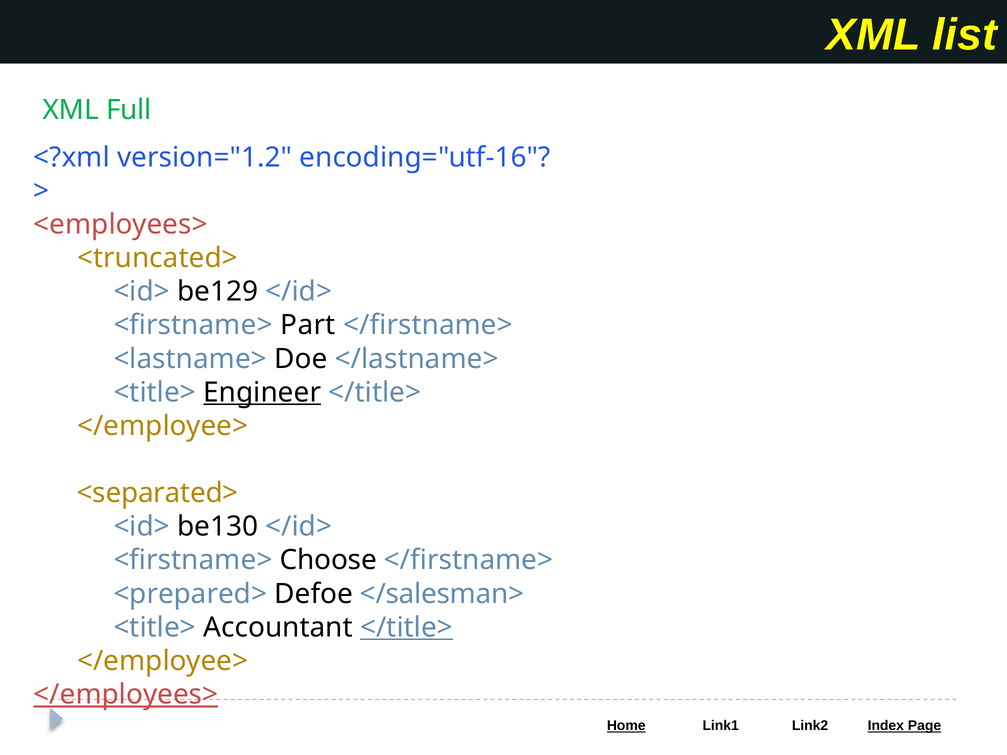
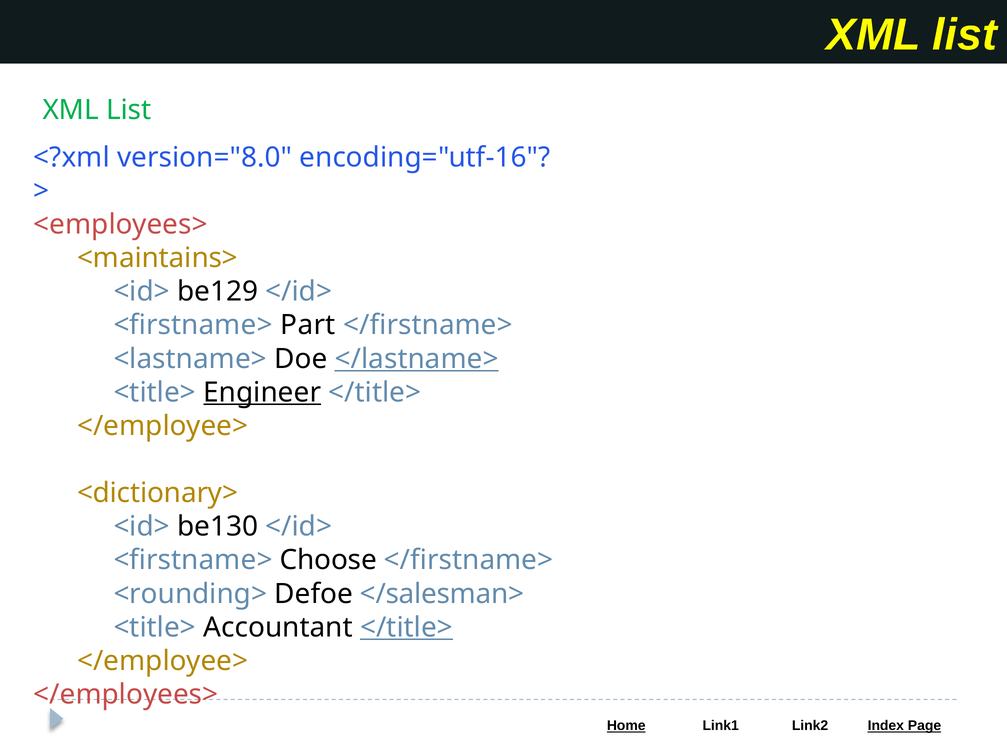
Full at (129, 110): Full -> List
version="1.2: version="1.2 -> version="8.0
<truncated>: <truncated> -> <maintains>
</lastname> underline: none -> present
<separated>: <separated> -> <dictionary>
<prepared>: <prepared> -> <rounding>
</employees> underline: present -> none
